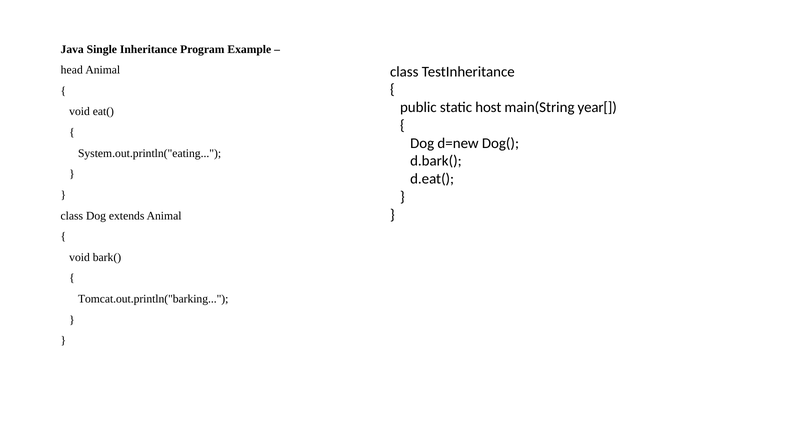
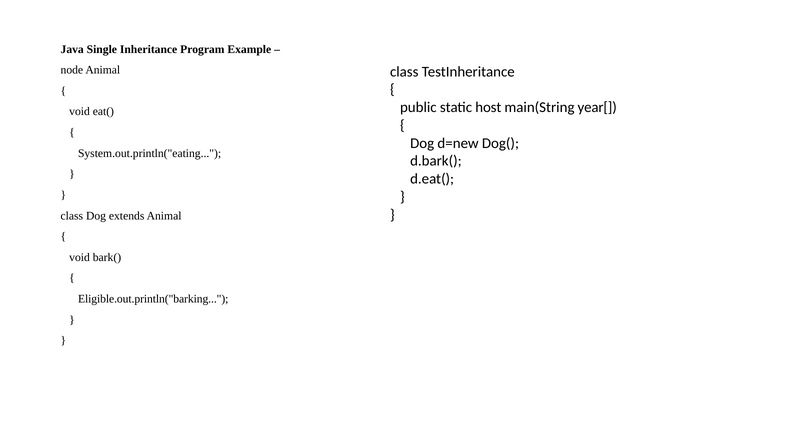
head: head -> node
Tomcat.out.println("barking: Tomcat.out.println("barking -> Eligible.out.println("barking
